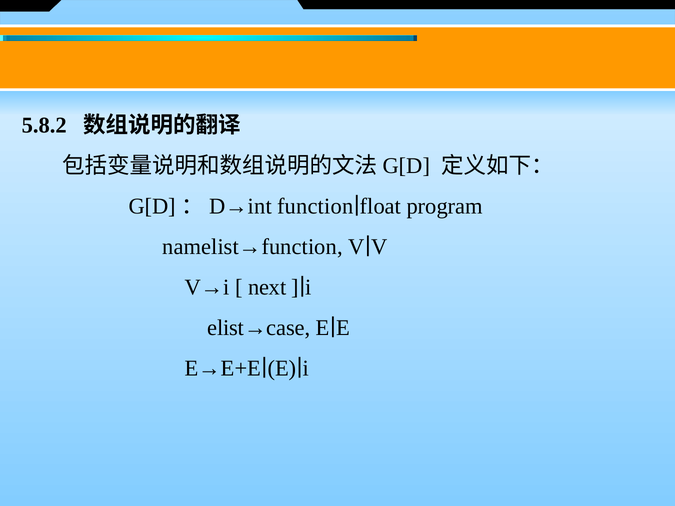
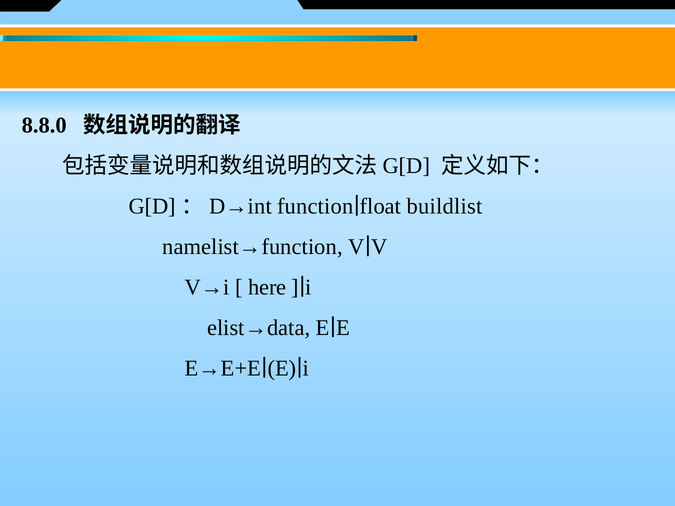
5.8.2: 5.8.2 -> 8.8.0
program: program -> buildlist
next: next -> here
elist→case: elist→case -> elist→data
